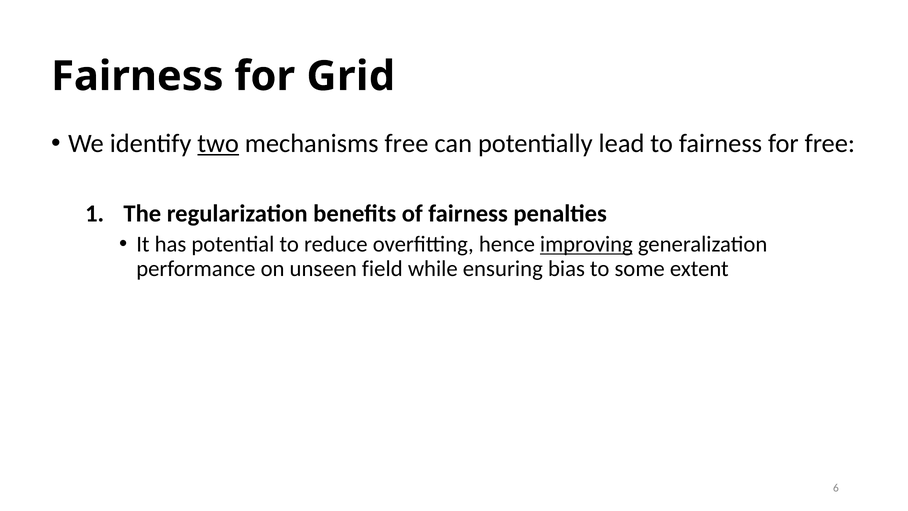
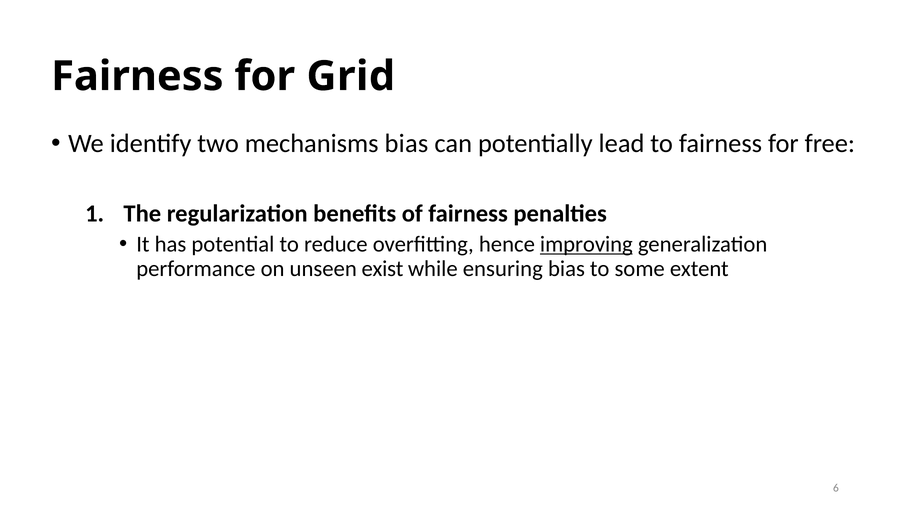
two underline: present -> none
mechanisms free: free -> bias
field: field -> exist
